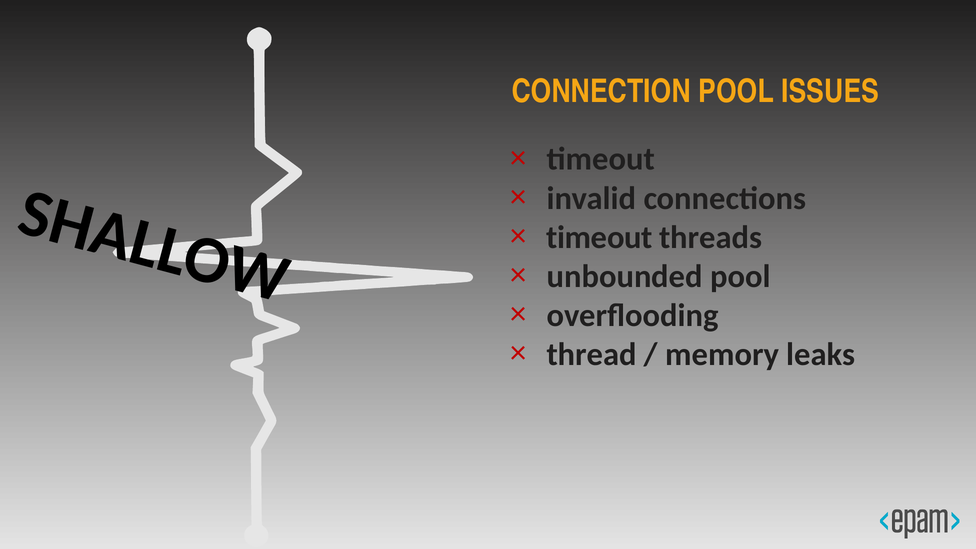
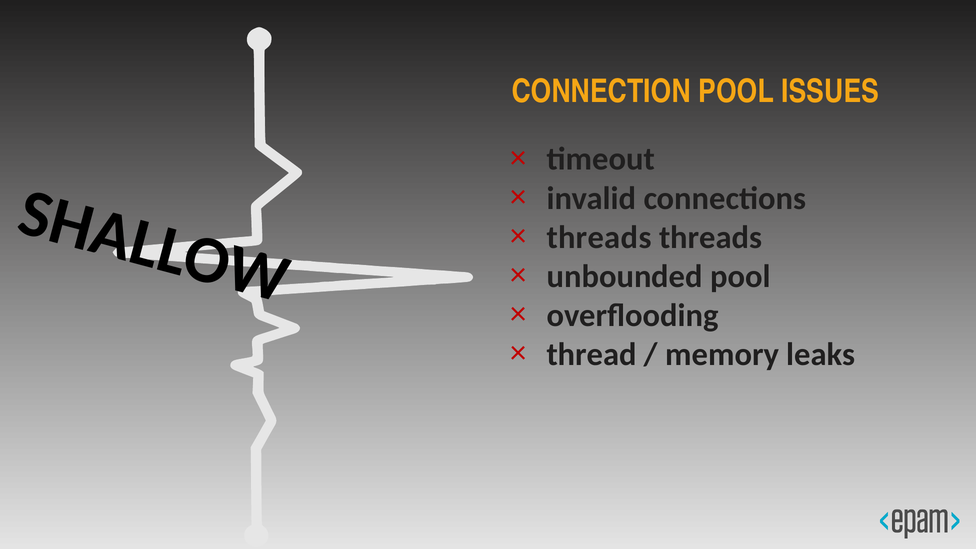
timeout at (599, 237): timeout -> threads
